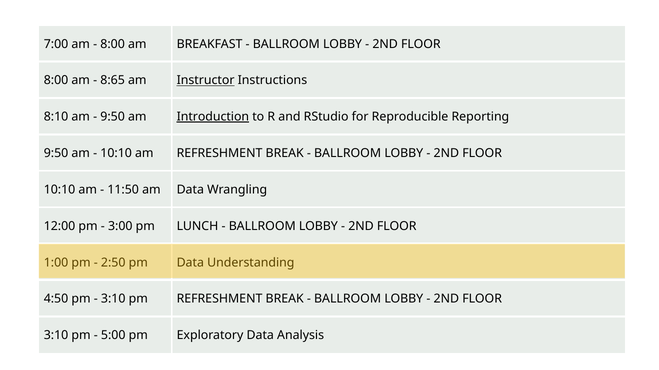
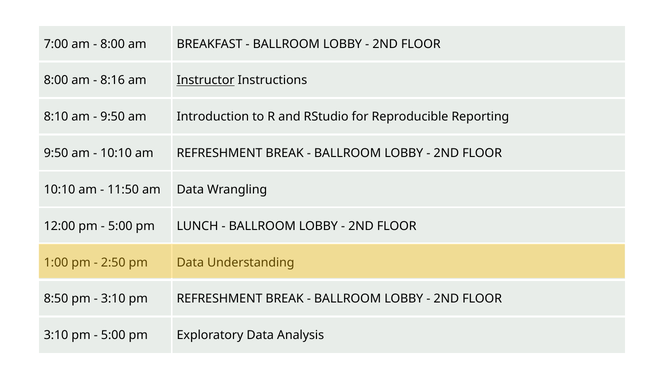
8:65: 8:65 -> 8:16
Introduction underline: present -> none
3:00 at (120, 226): 3:00 -> 5:00
4:50: 4:50 -> 8:50
